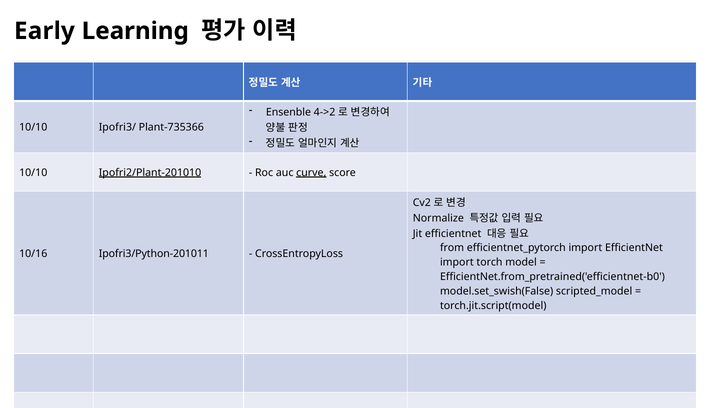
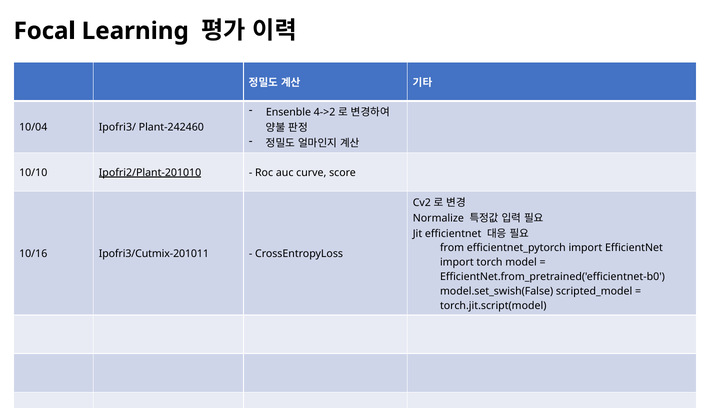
Early: Early -> Focal
10/10 at (33, 127): 10/10 -> 10/04
Plant-735366: Plant-735366 -> Plant-242460
curve underline: present -> none
Ipofri3/Python-201011: Ipofri3/Python-201011 -> Ipofri3/Cutmix-201011
